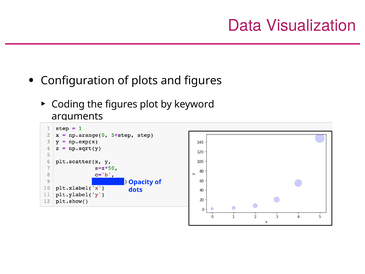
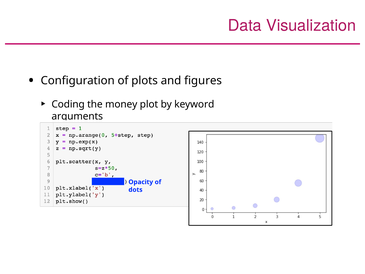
the figures: figures -> money
